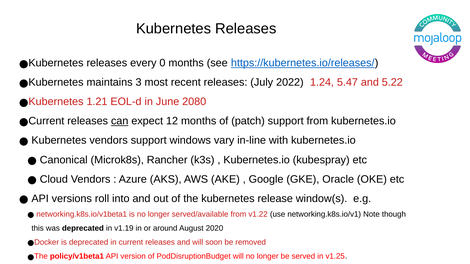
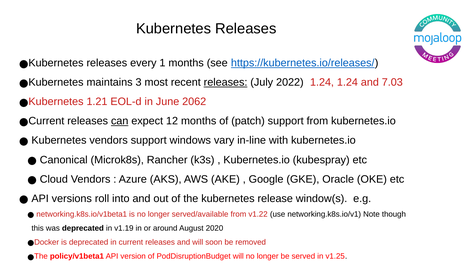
0: 0 -> 1
releases at (226, 82) underline: none -> present
1.24 5.47: 5.47 -> 1.24
5.22: 5.22 -> 7.03
2080: 2080 -> 2062
